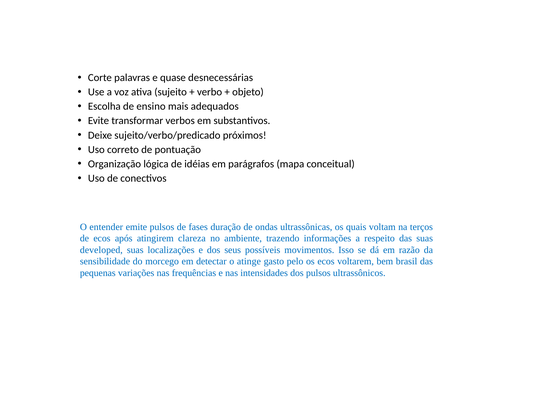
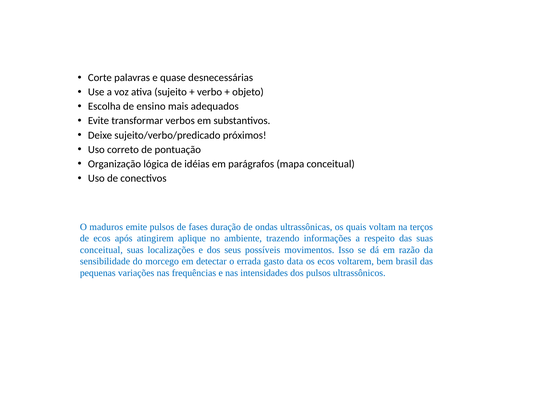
entender: entender -> maduros
clareza: clareza -> aplique
developed at (101, 250): developed -> conceitual
atinge: atinge -> errada
pelo: pelo -> data
